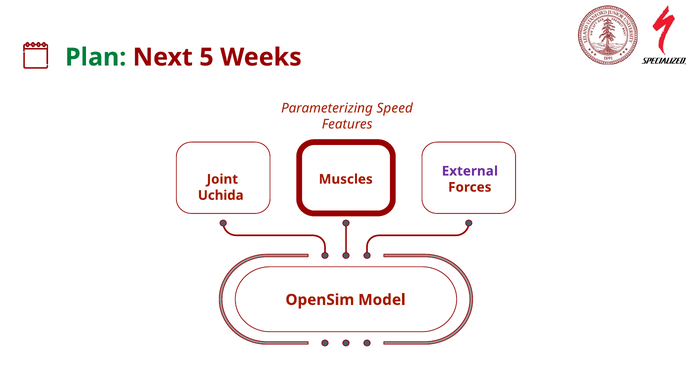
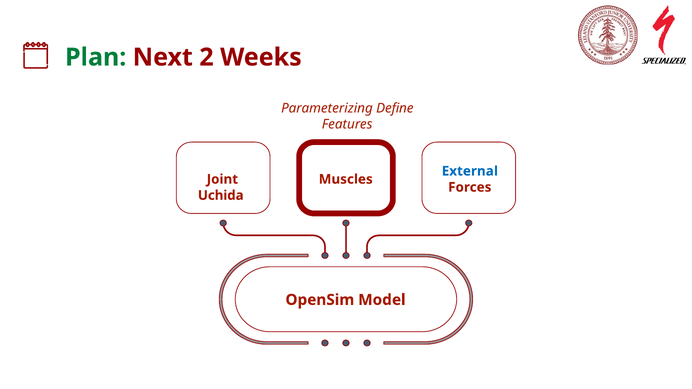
5: 5 -> 2
Speed: Speed -> Define
External colour: purple -> blue
